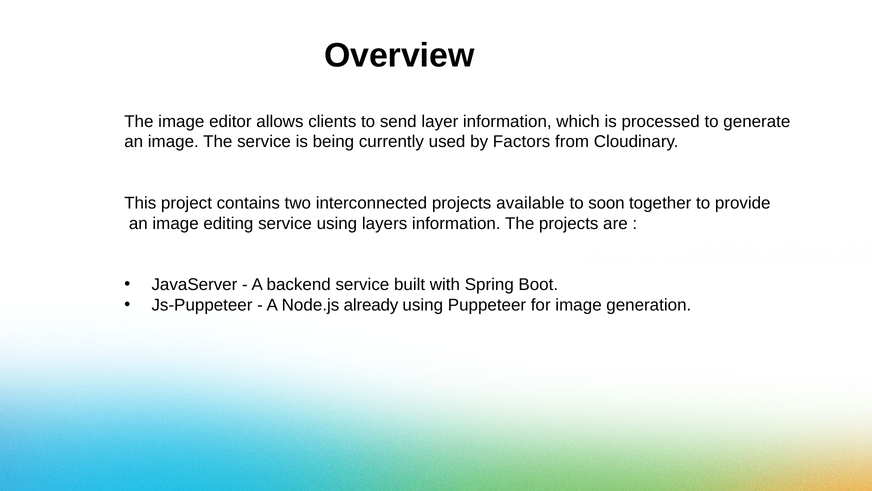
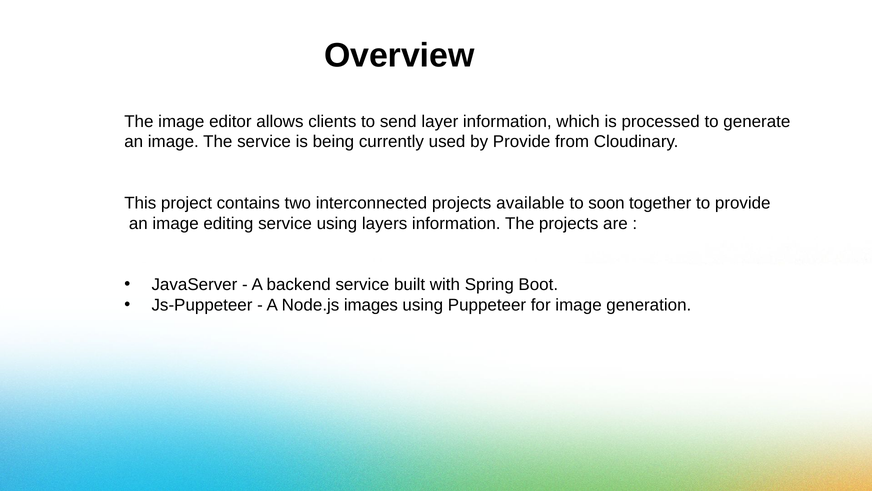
by Factors: Factors -> Provide
already: already -> images
